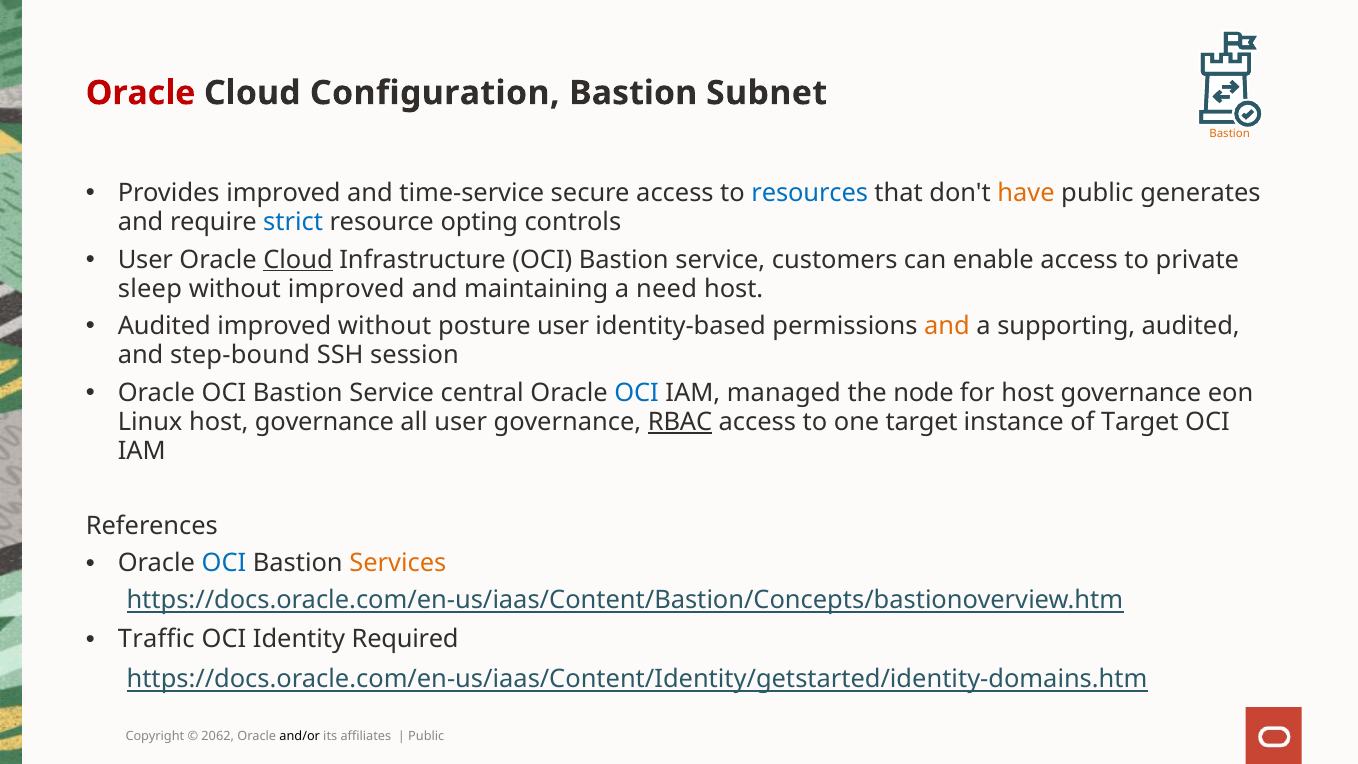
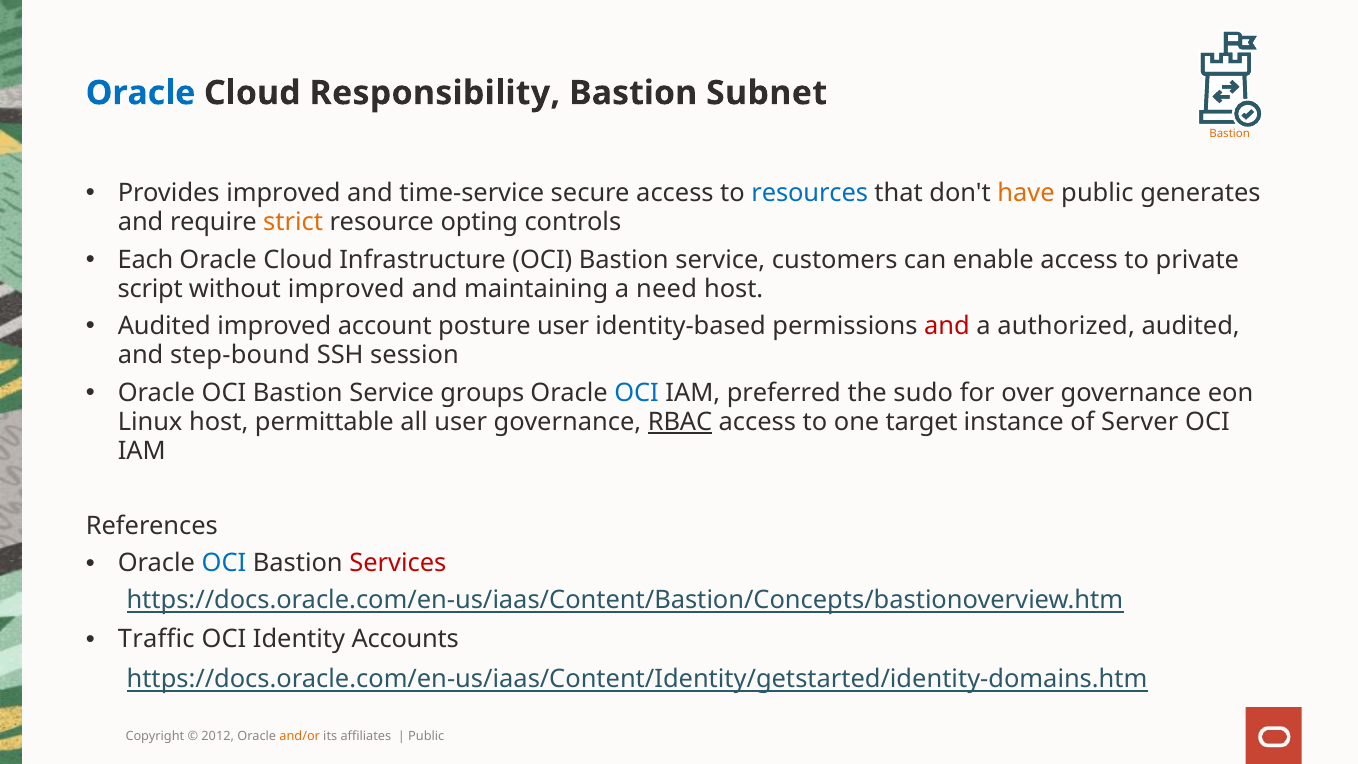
Oracle at (140, 93) colour: red -> blue
Configuration: Configuration -> Responsibility
strict colour: blue -> orange
User at (145, 260): User -> Each
Cloud at (298, 260) underline: present -> none
sleep: sleep -> script
improved without: without -> account
and at (947, 326) colour: orange -> red
supporting: supporting -> authorized
central: central -> groups
managed: managed -> preferred
node: node -> sudo
for host: host -> over
Linux host governance: governance -> permittable
of Target: Target -> Server
Services colour: orange -> red
Required: Required -> Accounts
2062: 2062 -> 2012
and/or colour: black -> orange
